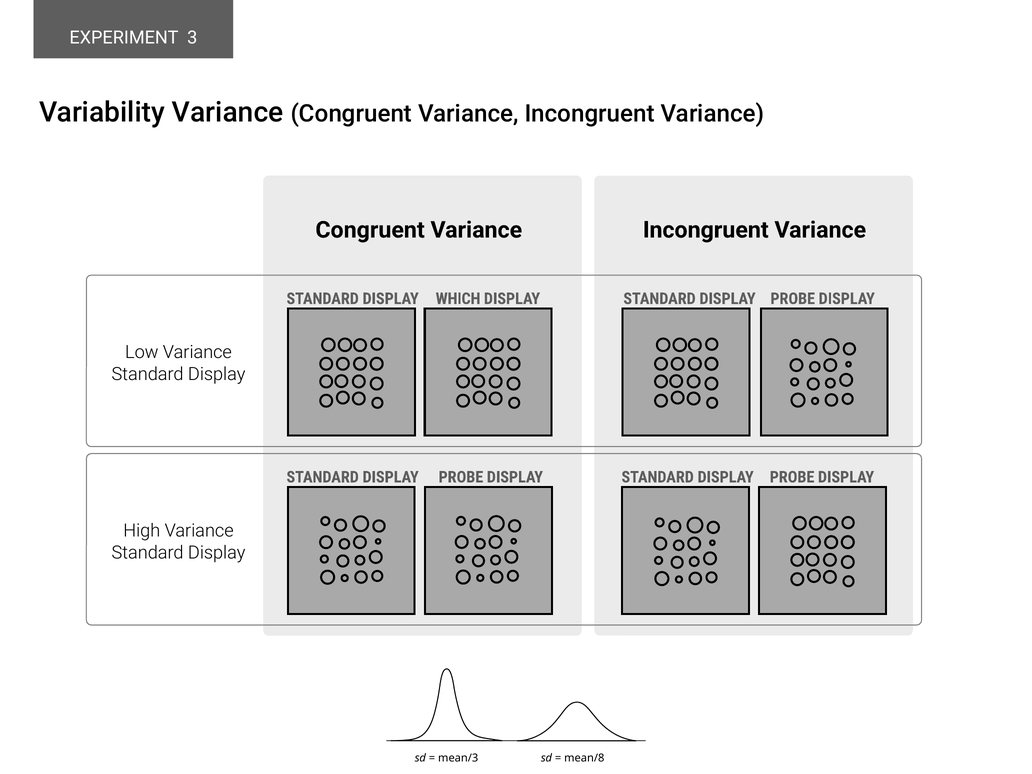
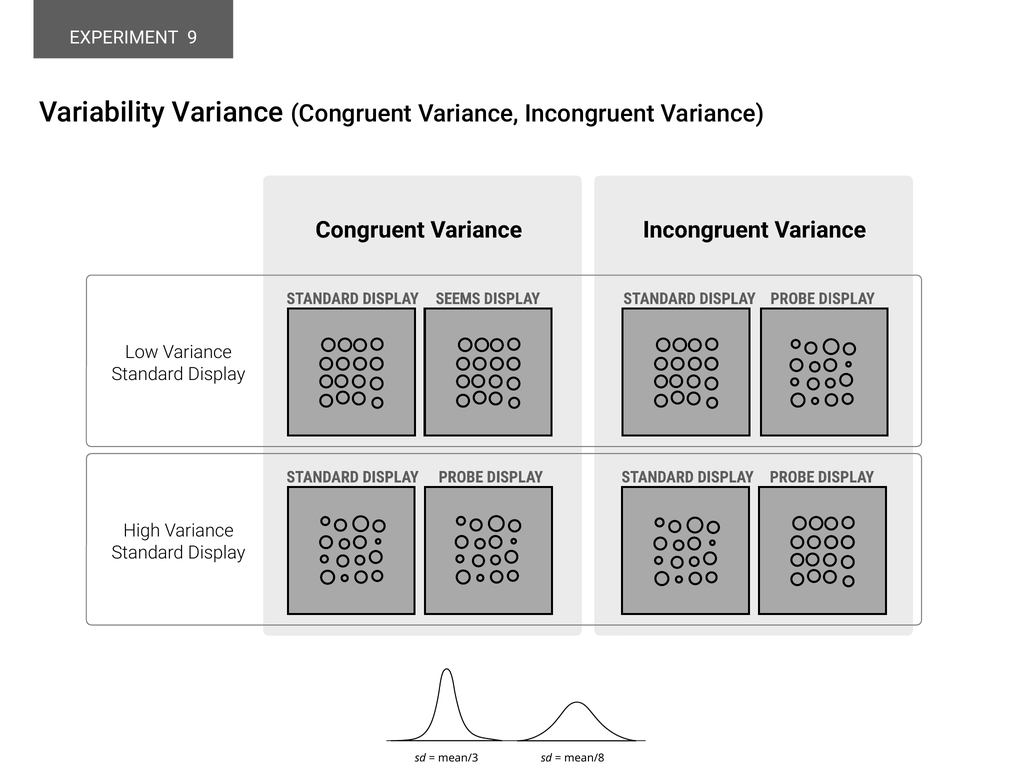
3: 3 -> 9
WHICH: WHICH -> SEEMS
